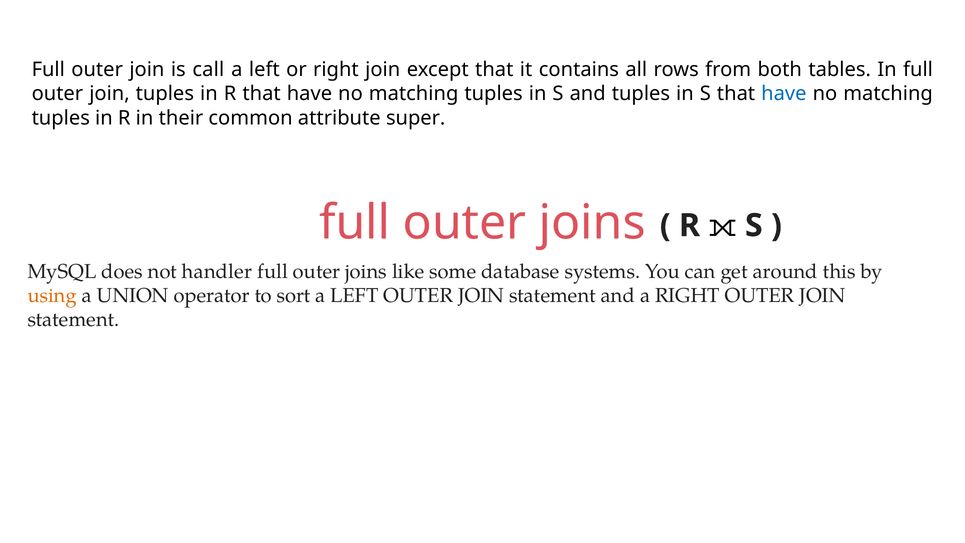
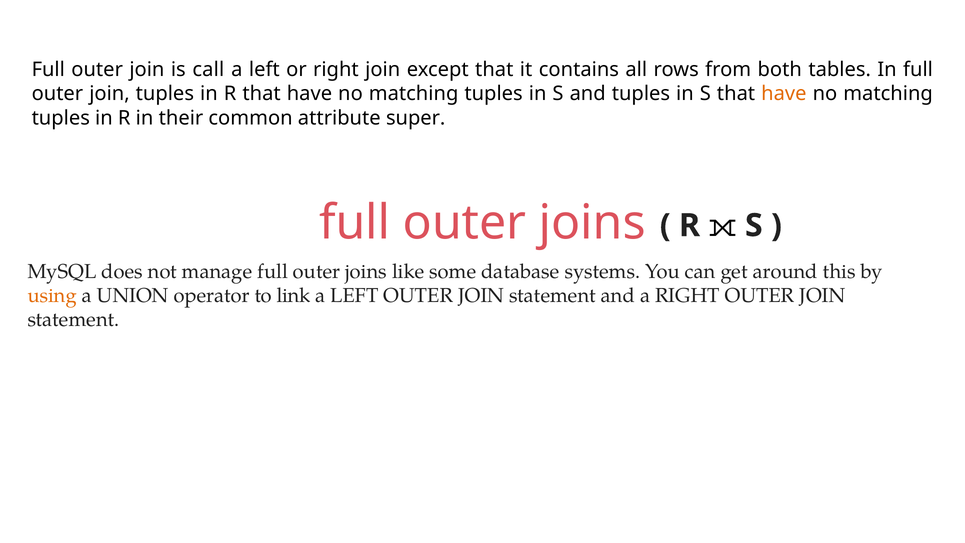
have at (784, 94) colour: blue -> orange
handler: handler -> manage
sort: sort -> link
